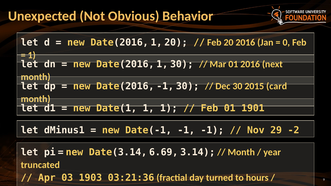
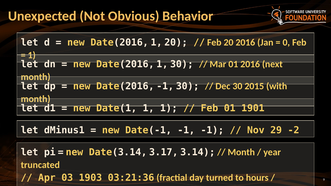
card: card -> with
6.69: 6.69 -> 3.17
